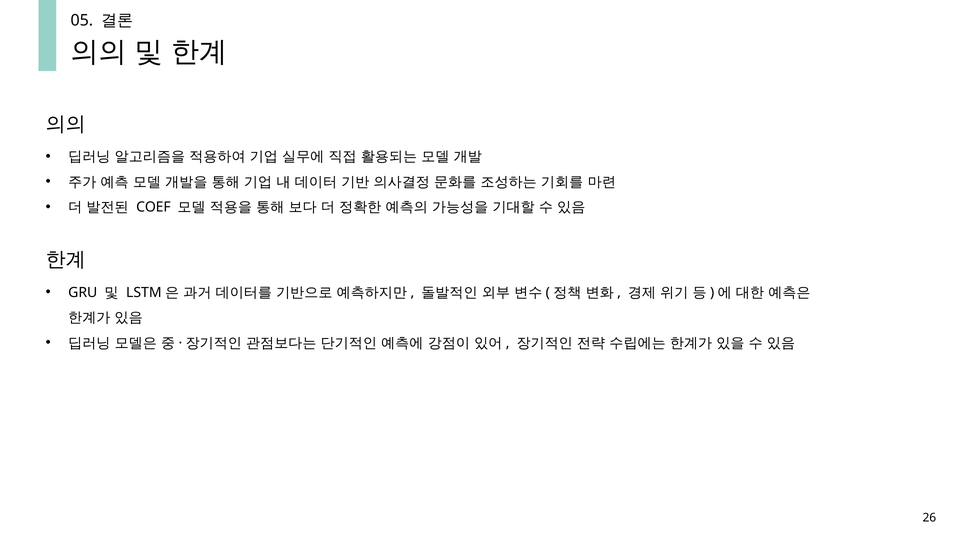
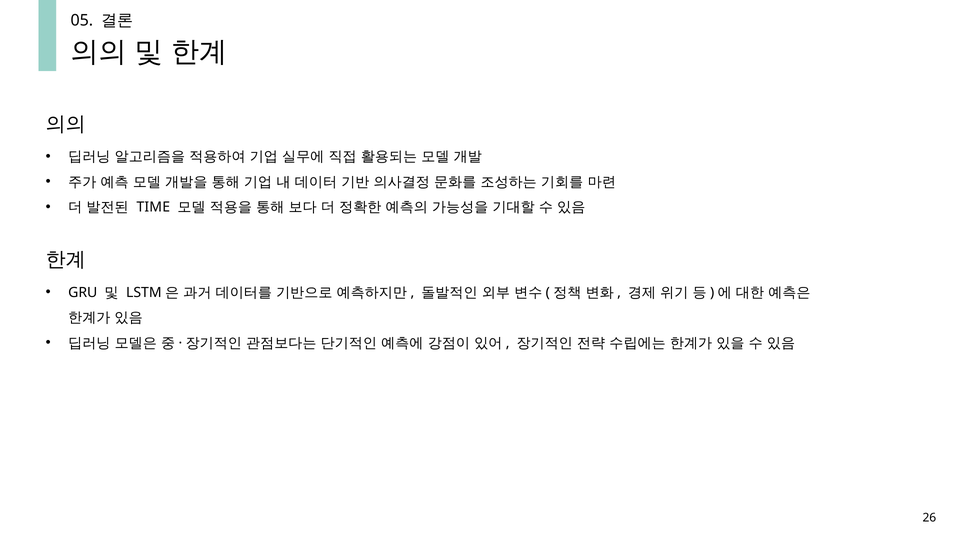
COEF: COEF -> TIME
